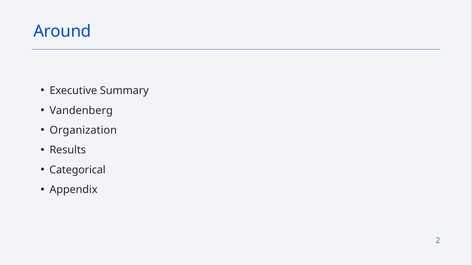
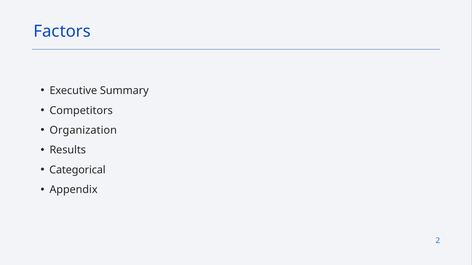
Around: Around -> Factors
Vandenberg: Vandenberg -> Competitors
